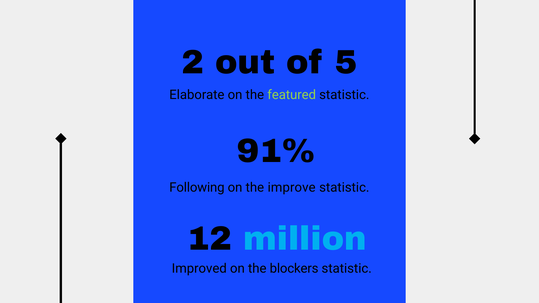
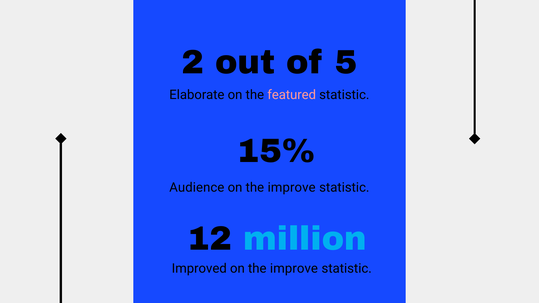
featured colour: light green -> pink
91%: 91% -> 15%
Following: Following -> Audience
blockers at (294, 269): blockers -> improve
